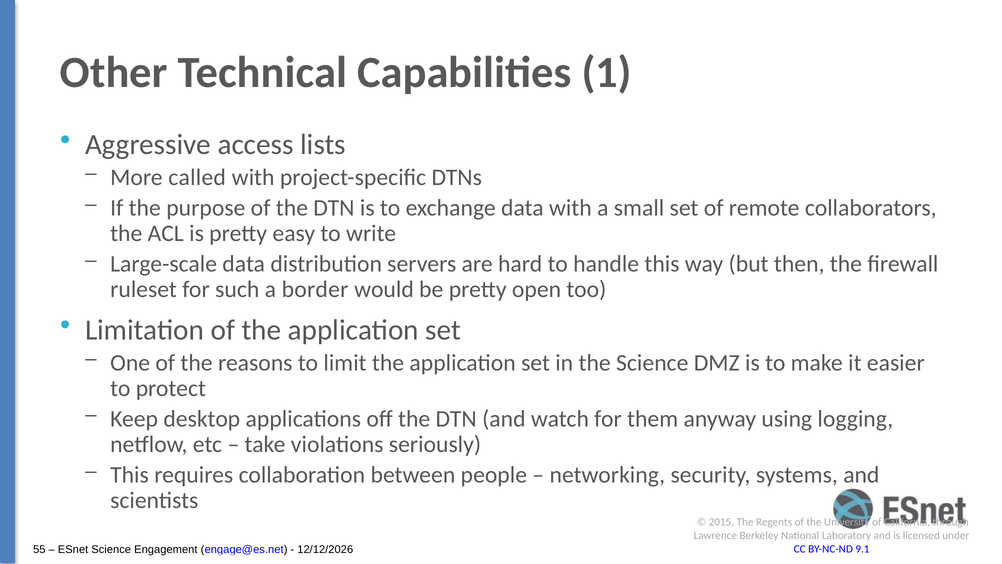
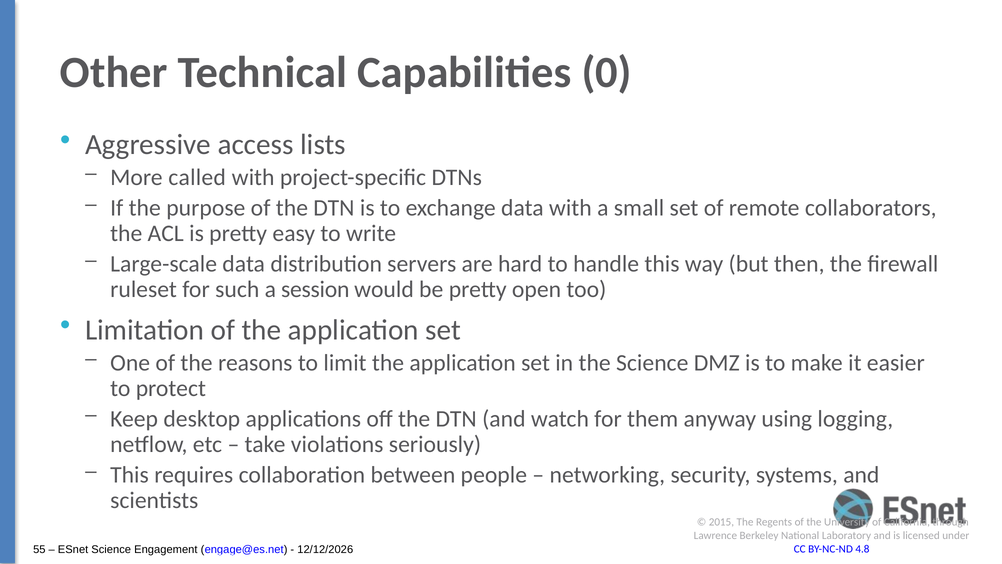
1: 1 -> 0
border: border -> session
9.1: 9.1 -> 4.8
